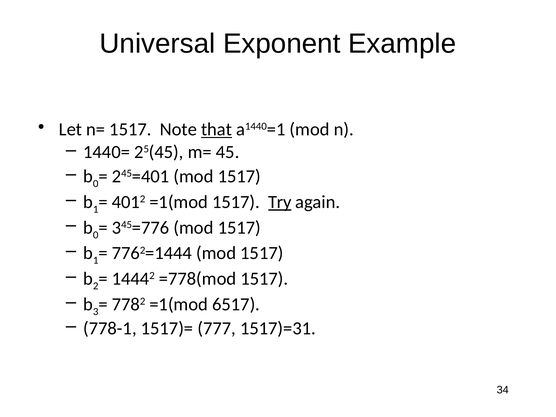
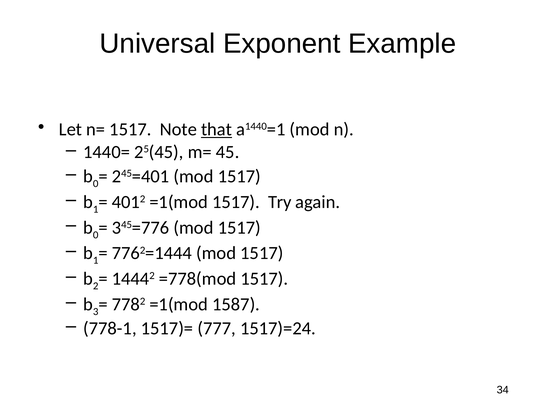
Try underline: present -> none
6517: 6517 -> 1587
1517)=31: 1517)=31 -> 1517)=24
